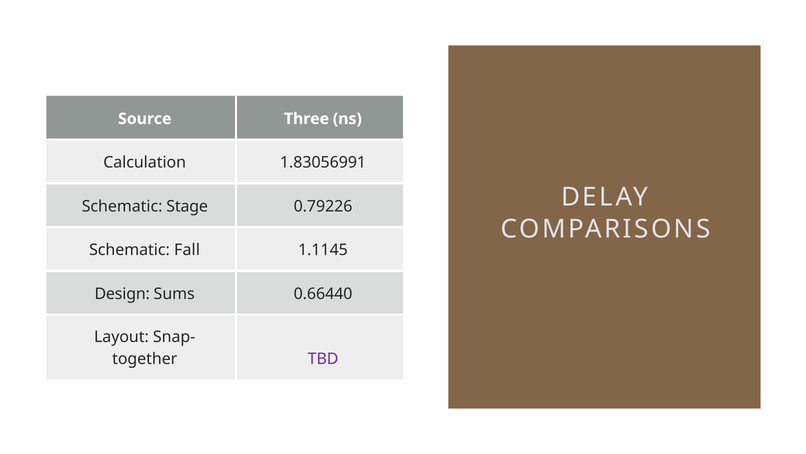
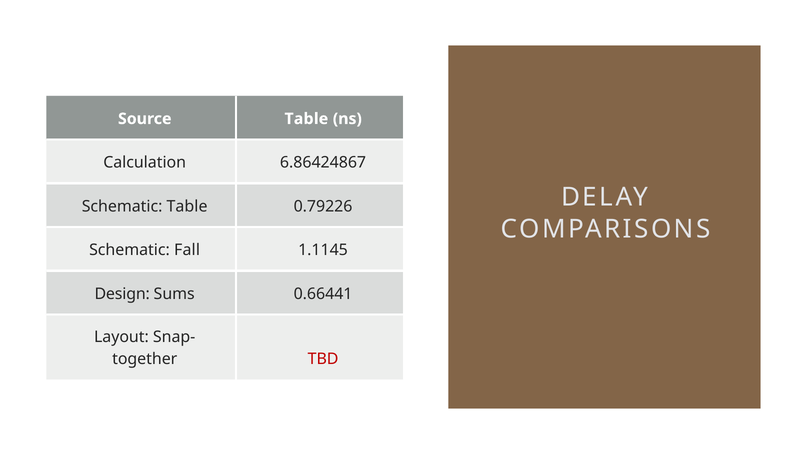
Source Three: Three -> Table
1.83056991: 1.83056991 -> 6.86424867
Schematic Stage: Stage -> Table
0.66440: 0.66440 -> 0.66441
TBD colour: purple -> red
